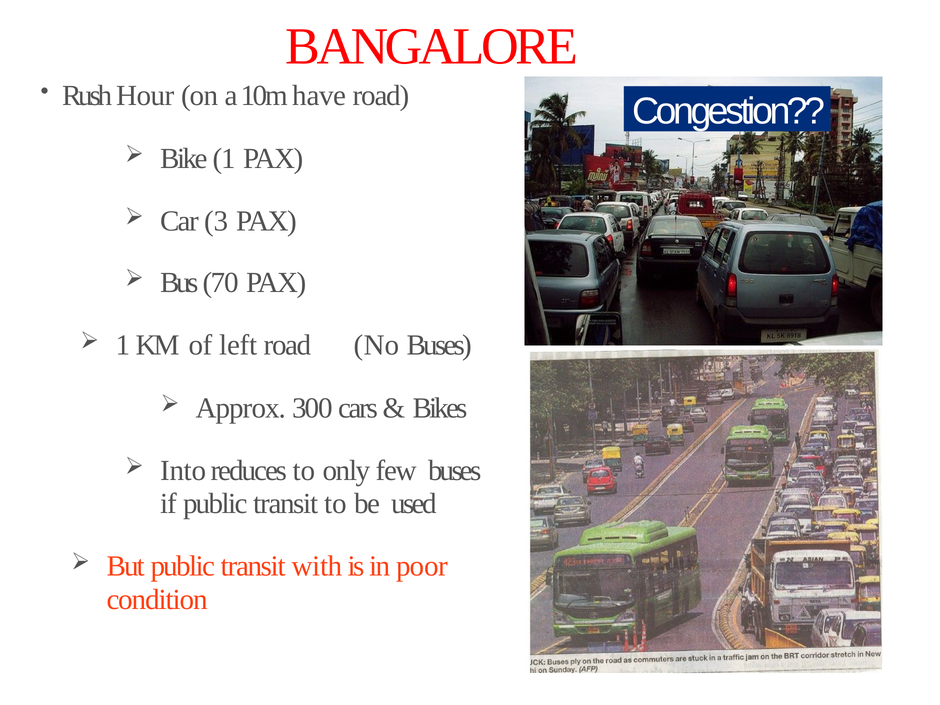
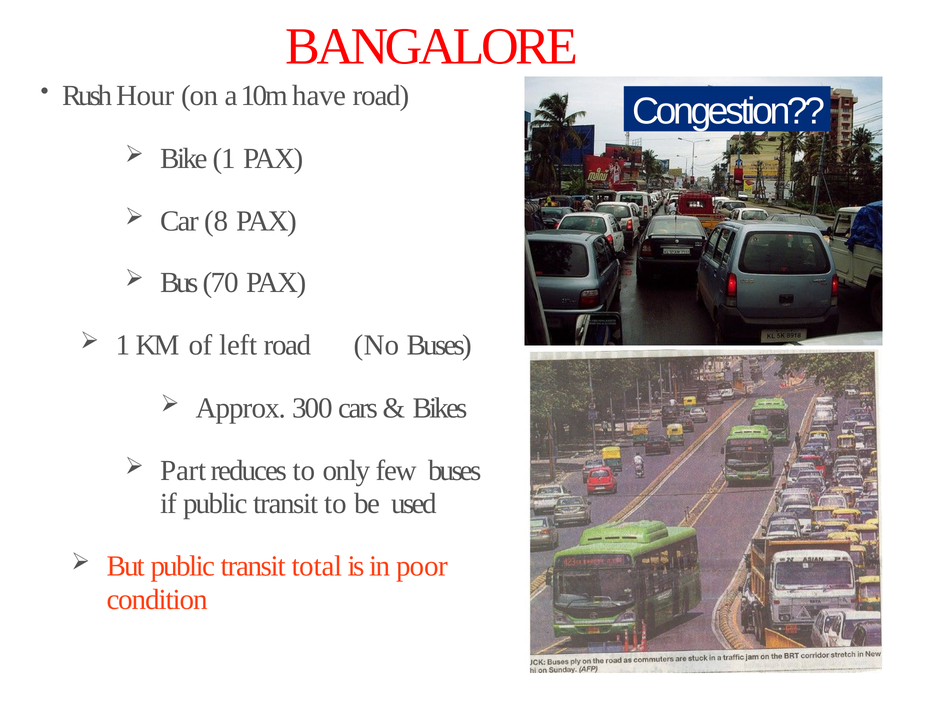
3: 3 -> 8
Into: Into -> Part
with: with -> total
